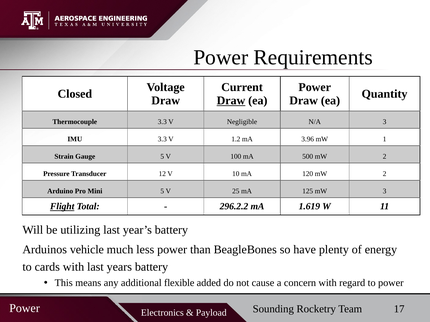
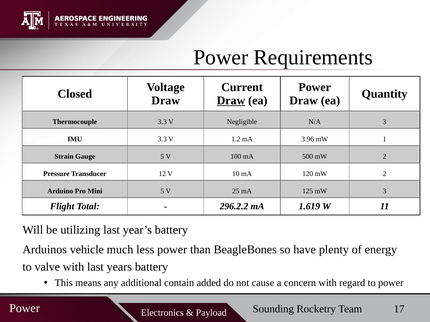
Flight underline: present -> none
cards: cards -> valve
flexible: flexible -> contain
